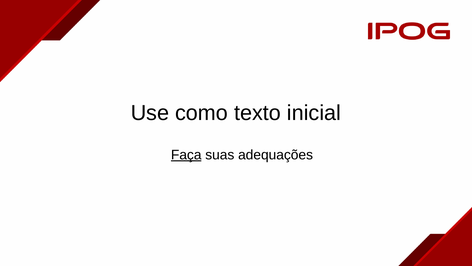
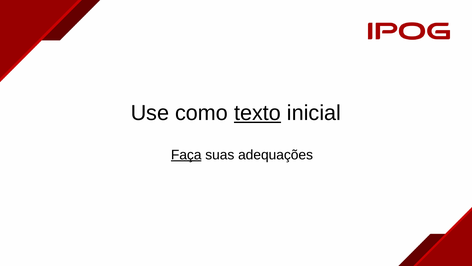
texto underline: none -> present
